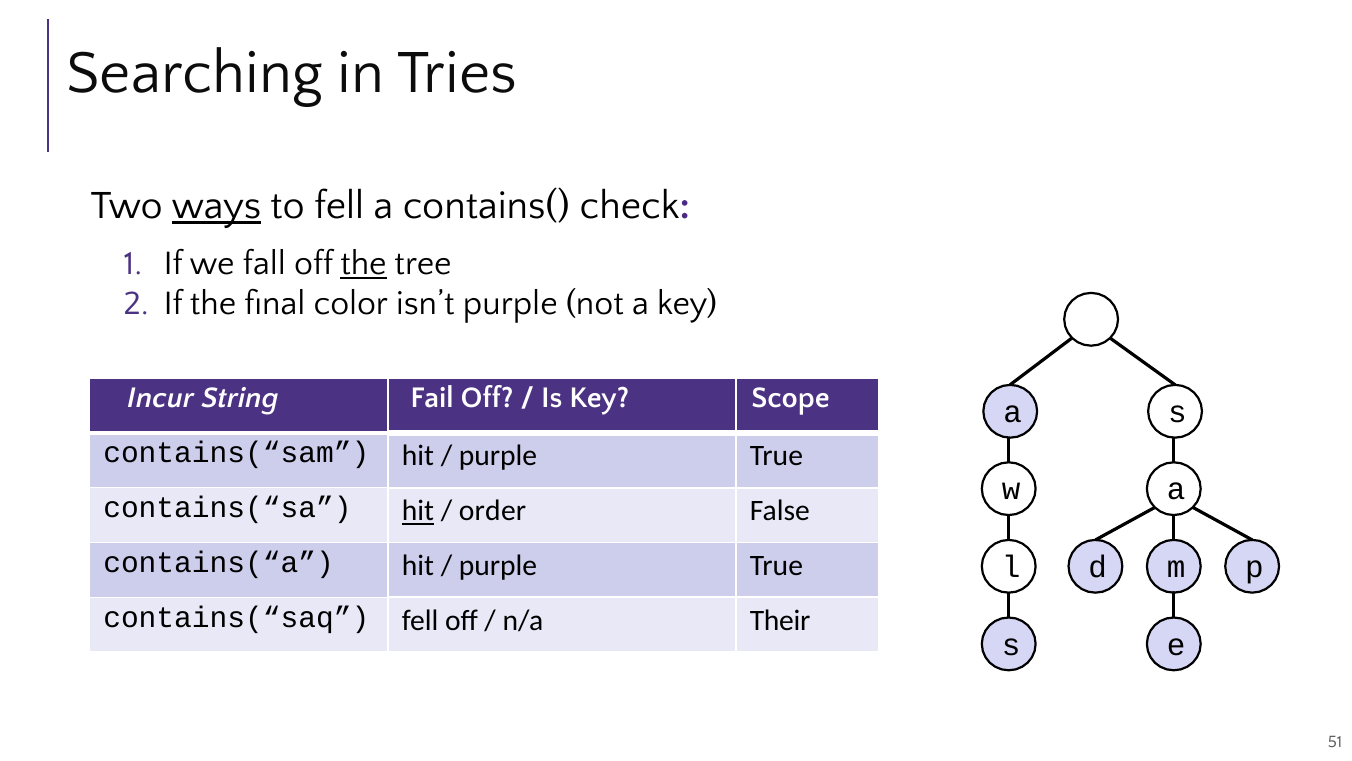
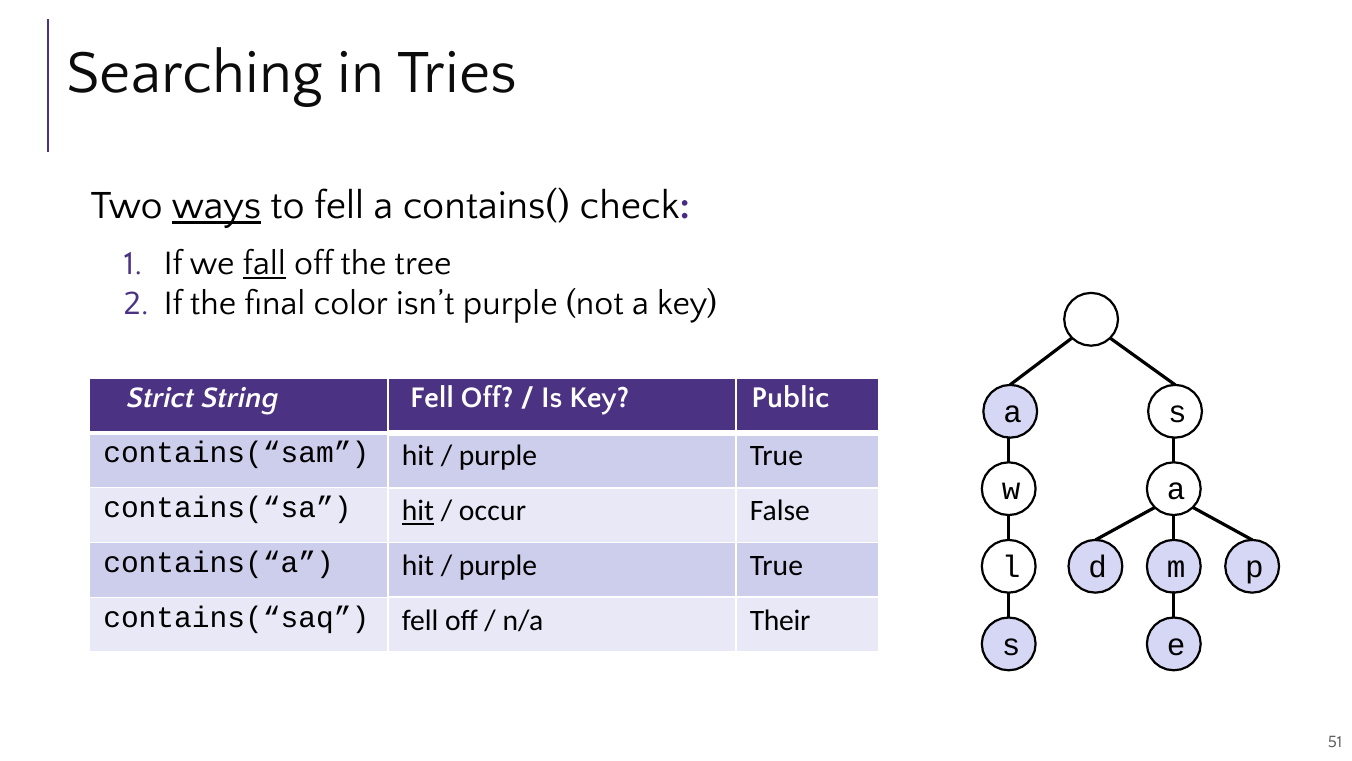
fall underline: none -> present
the at (363, 263) underline: present -> none
Incur: Incur -> Strict
String Fail: Fail -> Fell
Scope: Scope -> Public
order: order -> occur
